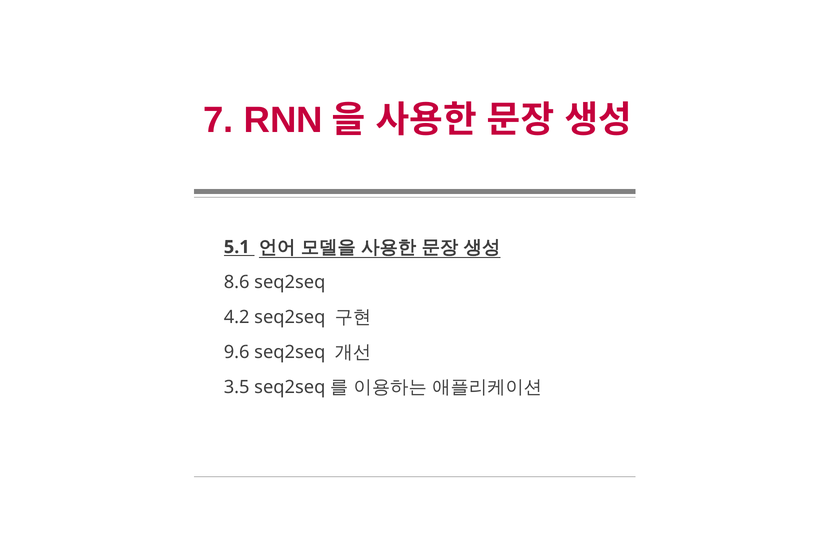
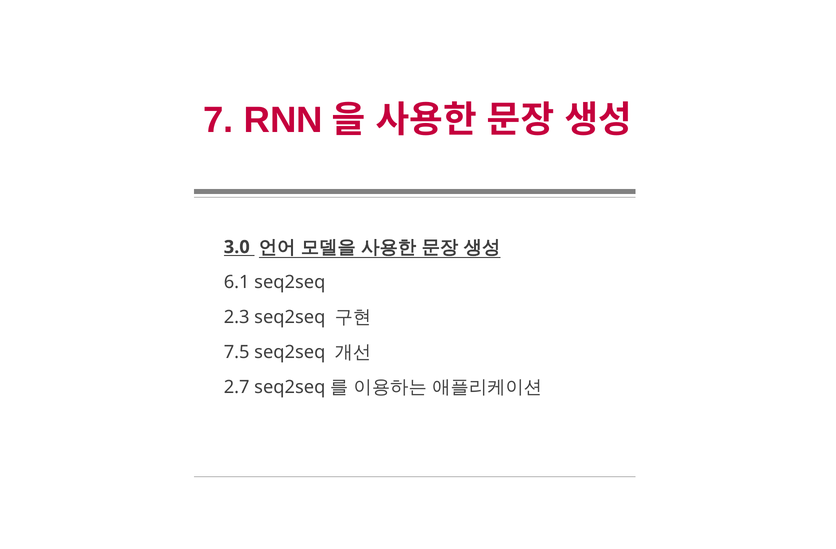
5.1: 5.1 -> 3.0
8.6: 8.6 -> 6.1
4.2: 4.2 -> 2.3
9.6: 9.6 -> 7.5
3.5: 3.5 -> 2.7
